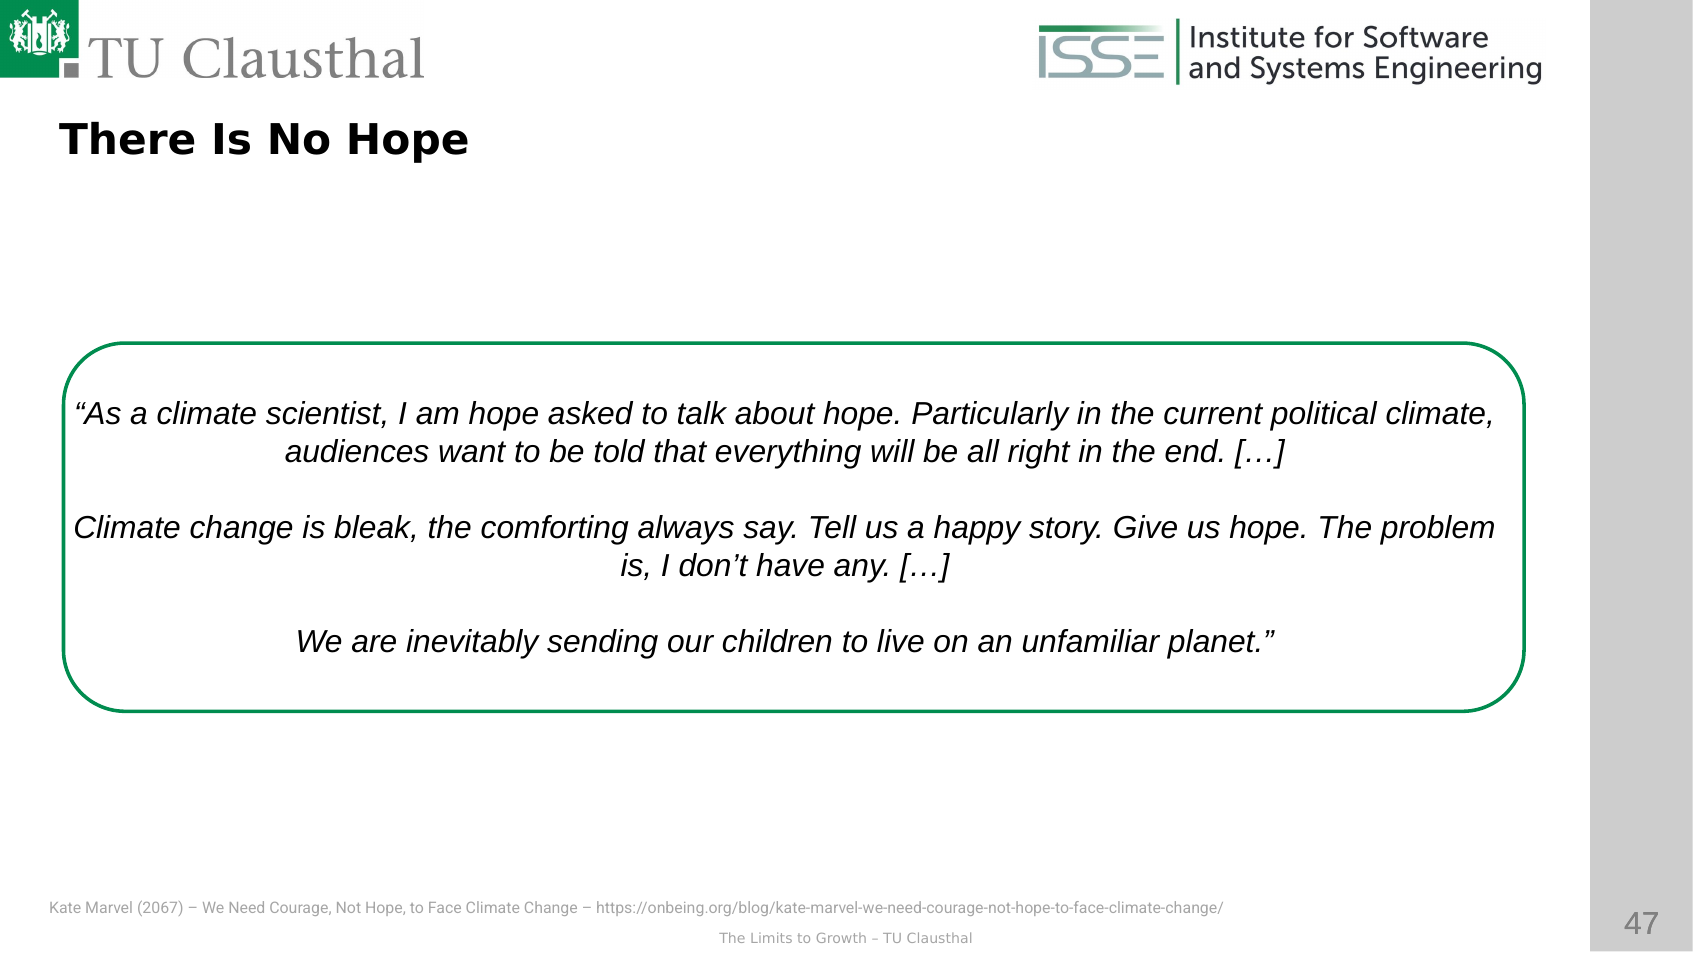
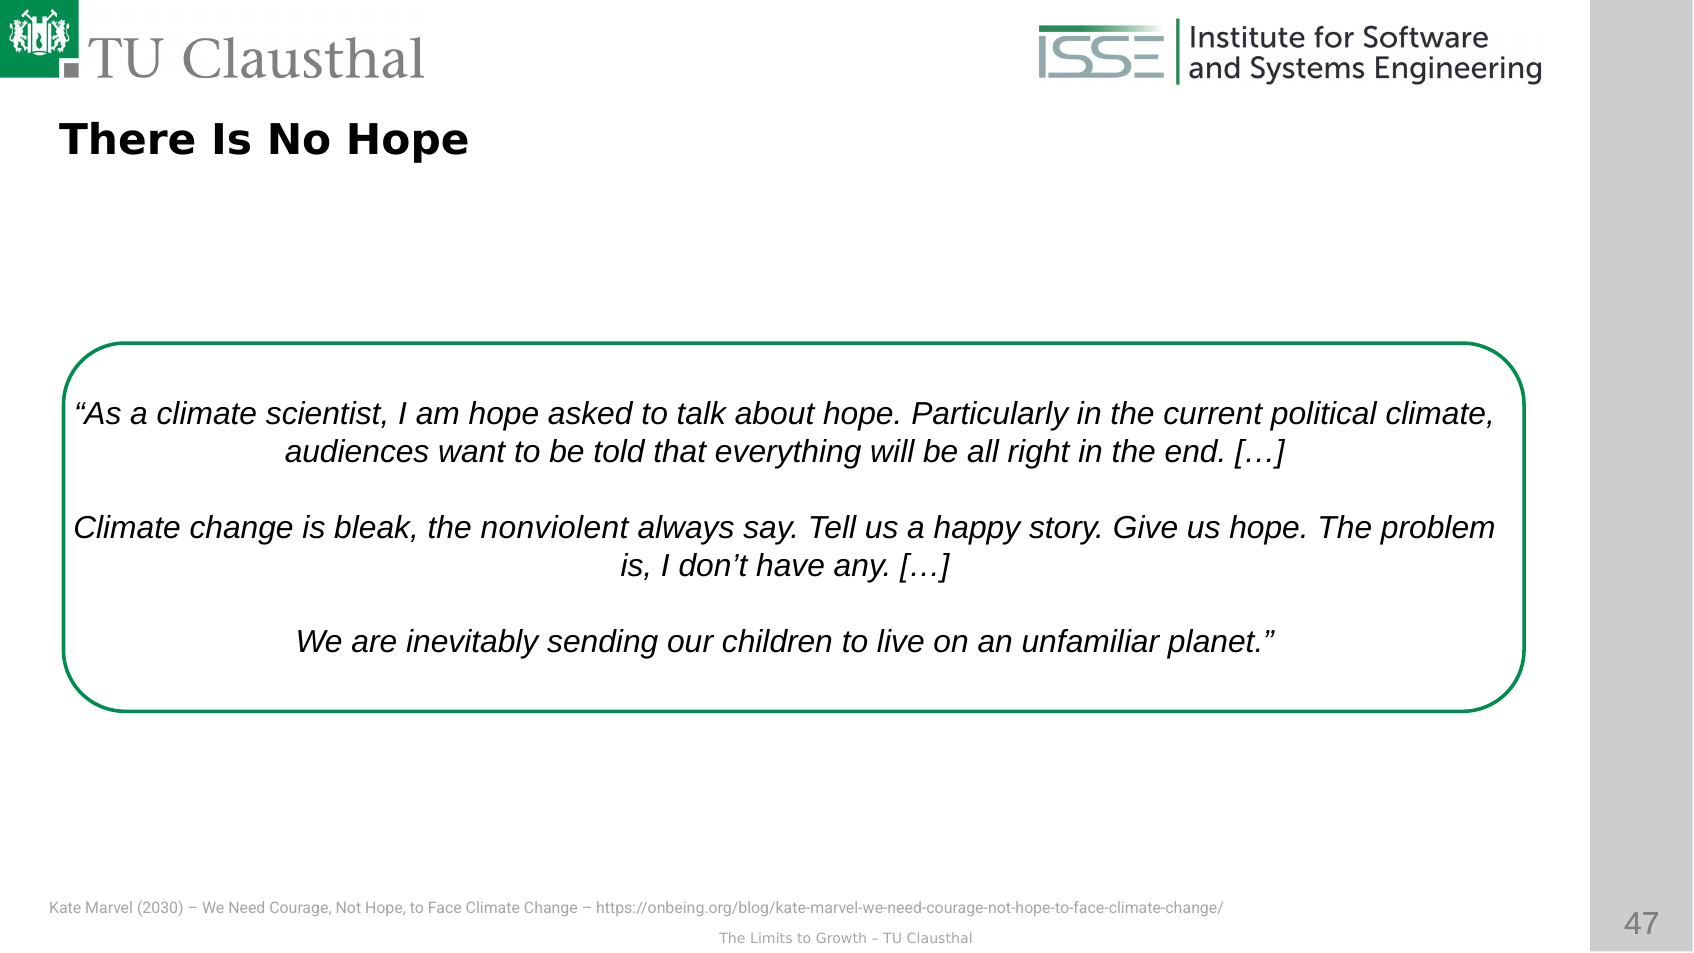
comforting: comforting -> nonviolent
2067: 2067 -> 2030
